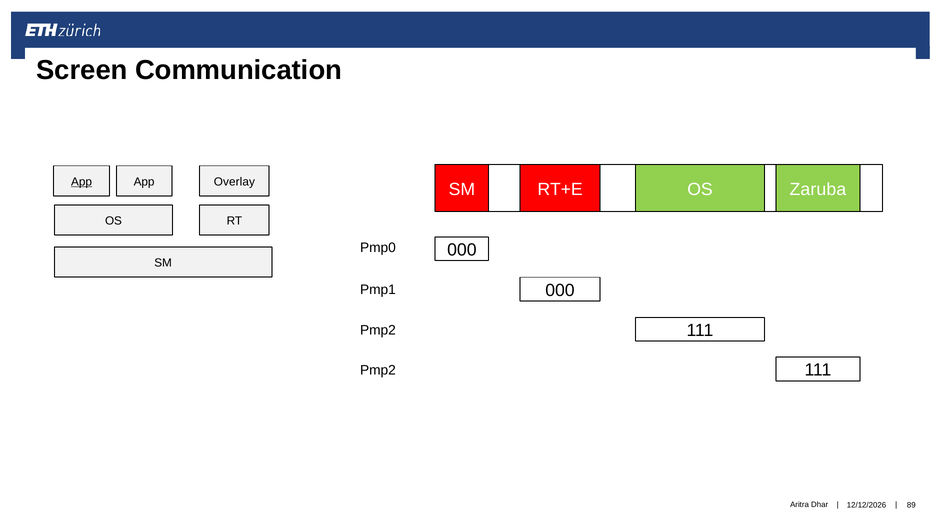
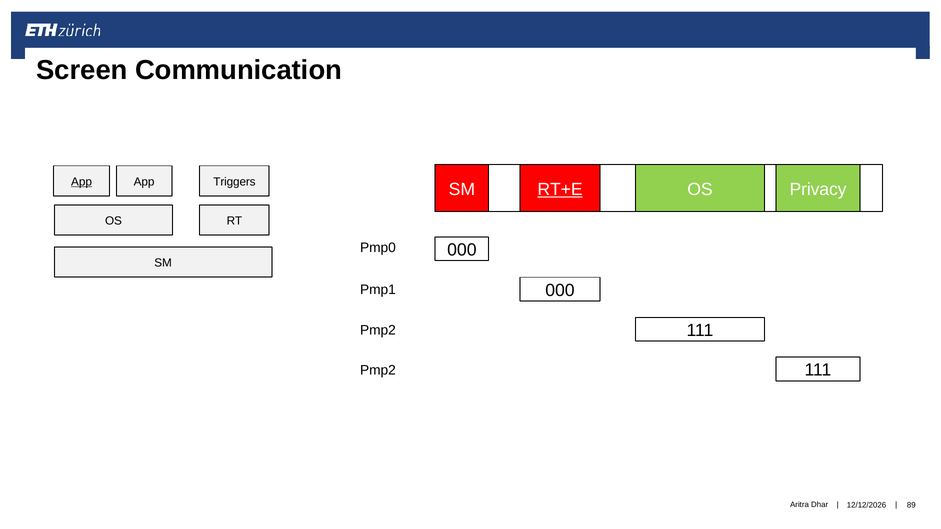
Overlay: Overlay -> Triggers
RT+E underline: none -> present
Zaruba: Zaruba -> Privacy
